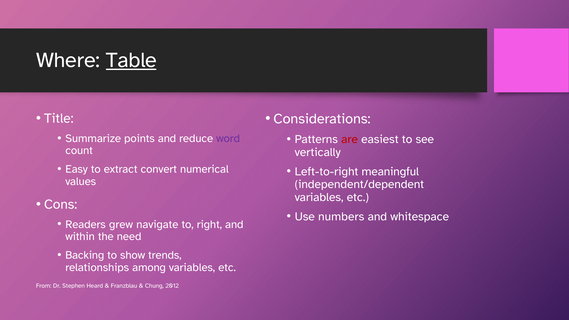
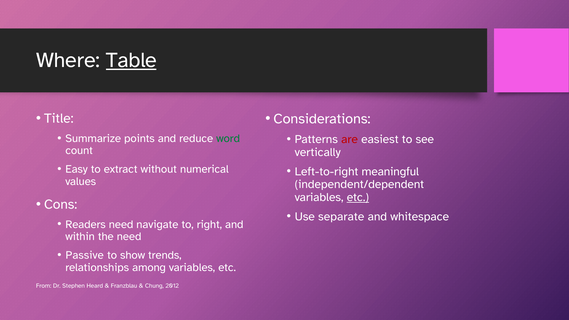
word colour: purple -> green
convert: convert -> without
etc at (358, 197) underline: none -> present
numbers: numbers -> separate
Readers grew: grew -> need
Backing: Backing -> Passive
